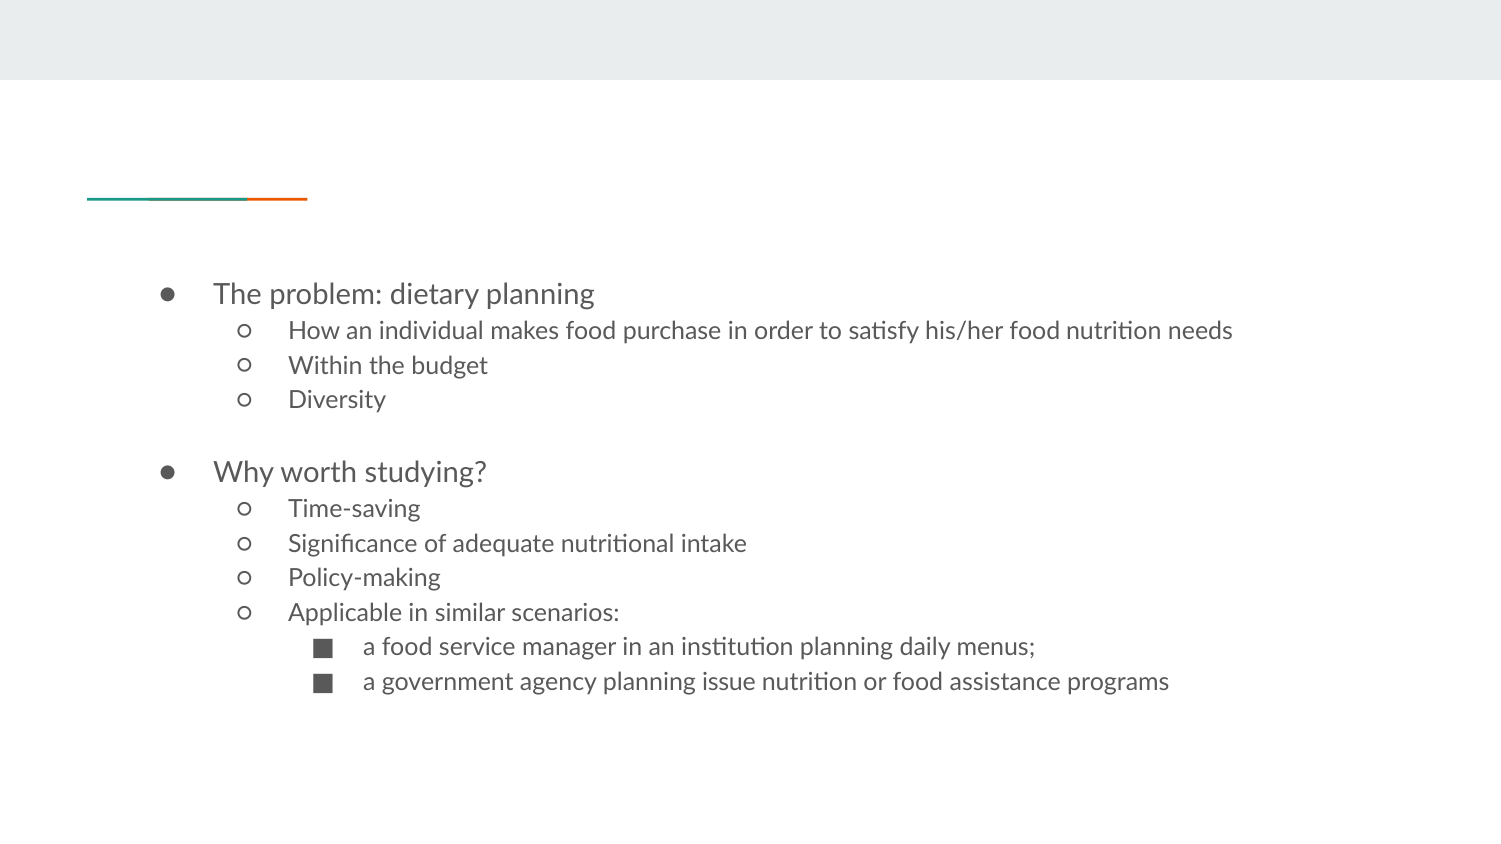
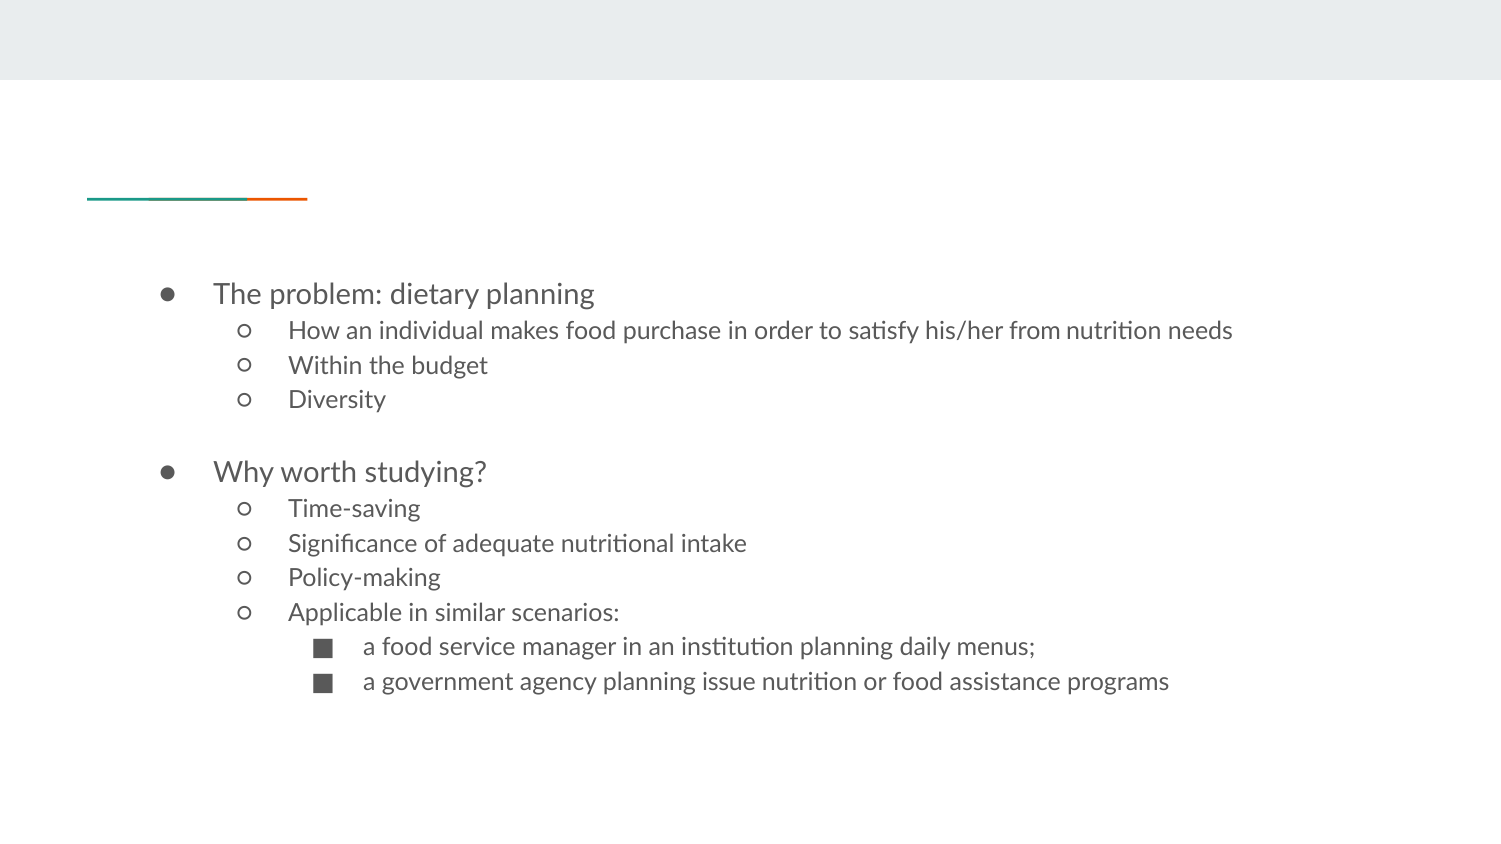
his/her food: food -> from
